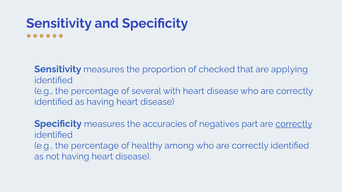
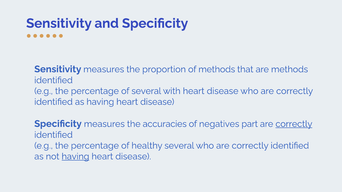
of checked: checked -> methods
are applying: applying -> methods
healthy among: among -> several
having at (75, 157) underline: none -> present
